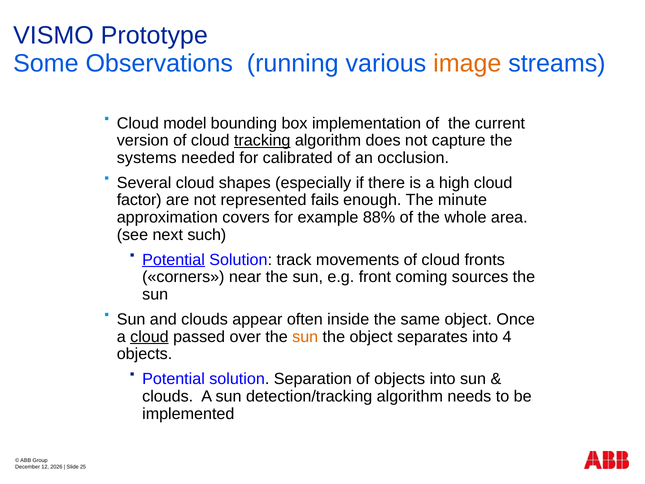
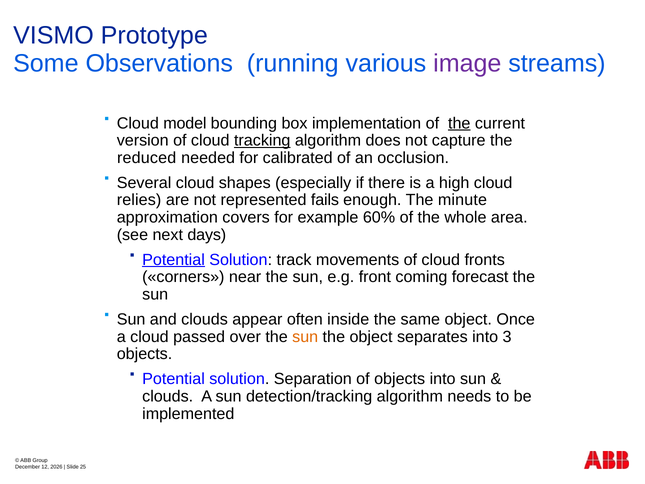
image colour: orange -> purple
the at (459, 123) underline: none -> present
systems: systems -> reduced
factor: factor -> relies
88%: 88% -> 60%
such: such -> days
sources: sources -> forecast
cloud at (149, 337) underline: present -> none
4: 4 -> 3
